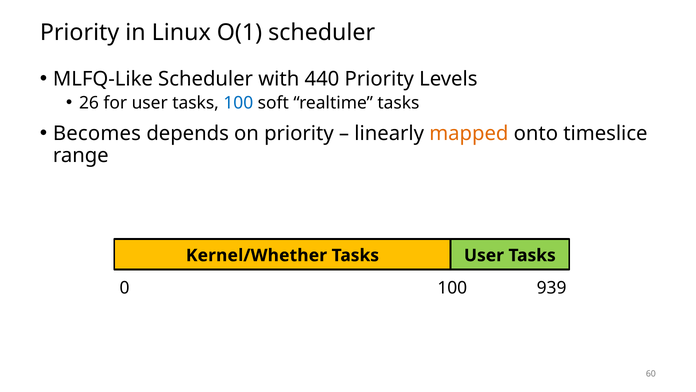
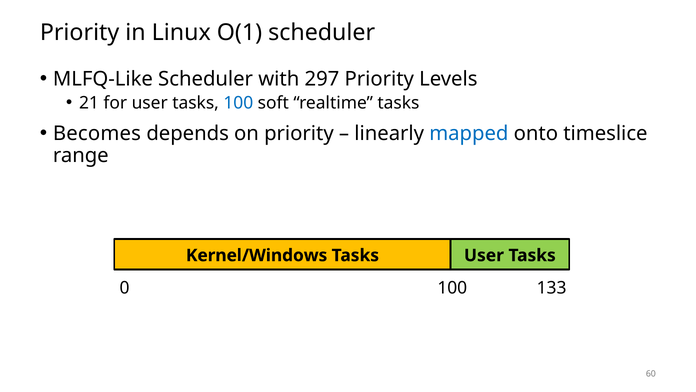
440: 440 -> 297
26: 26 -> 21
mapped colour: orange -> blue
Kernel/Whether: Kernel/Whether -> Kernel/Windows
939: 939 -> 133
